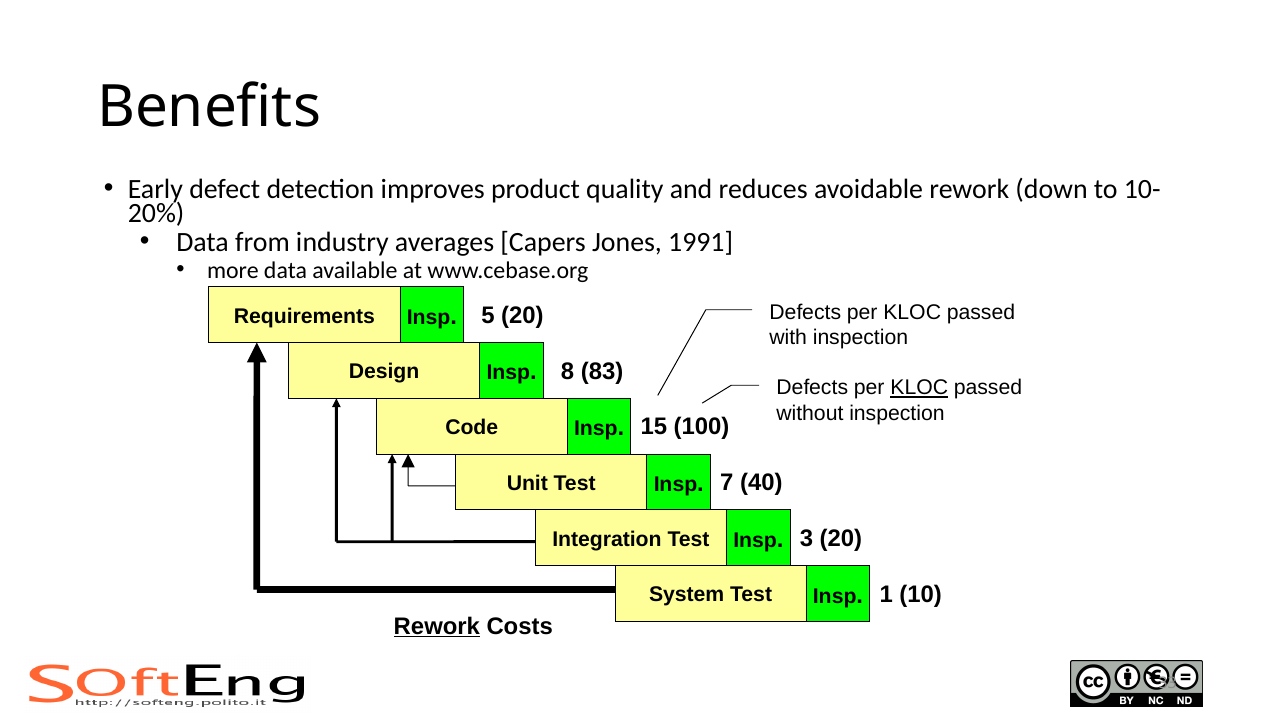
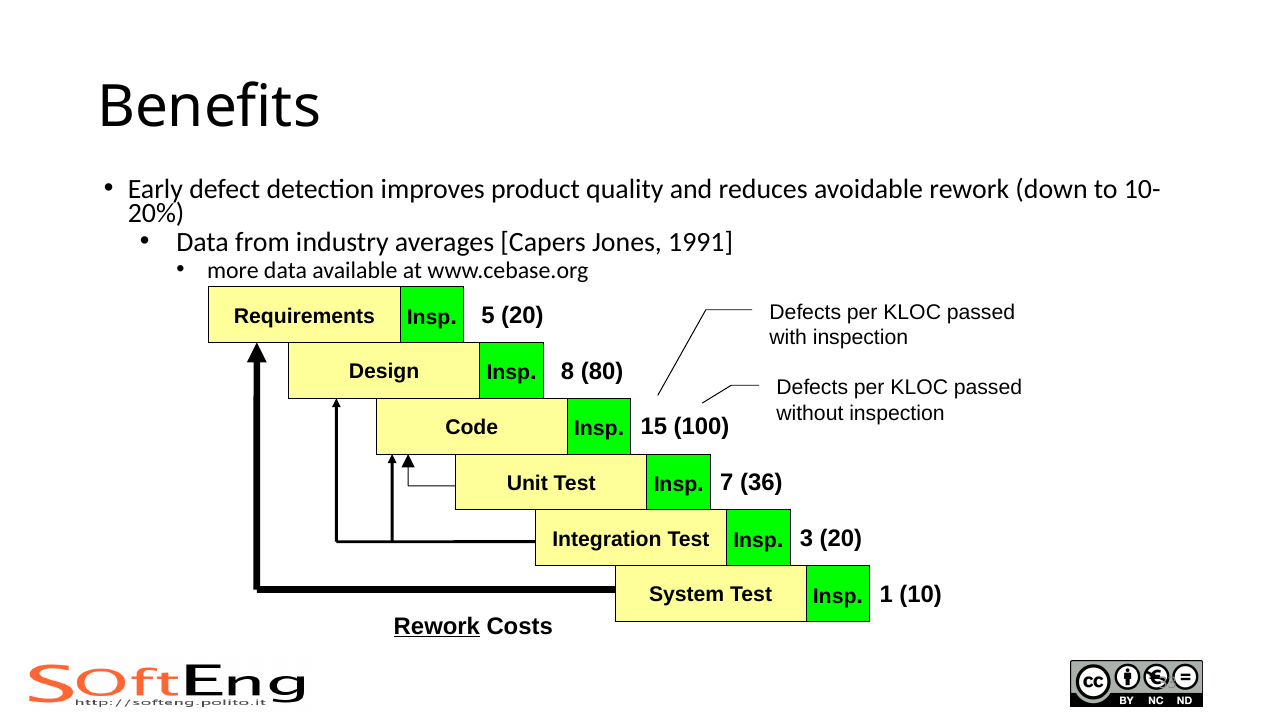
83: 83 -> 80
KLOC at (919, 388) underline: present -> none
40: 40 -> 36
